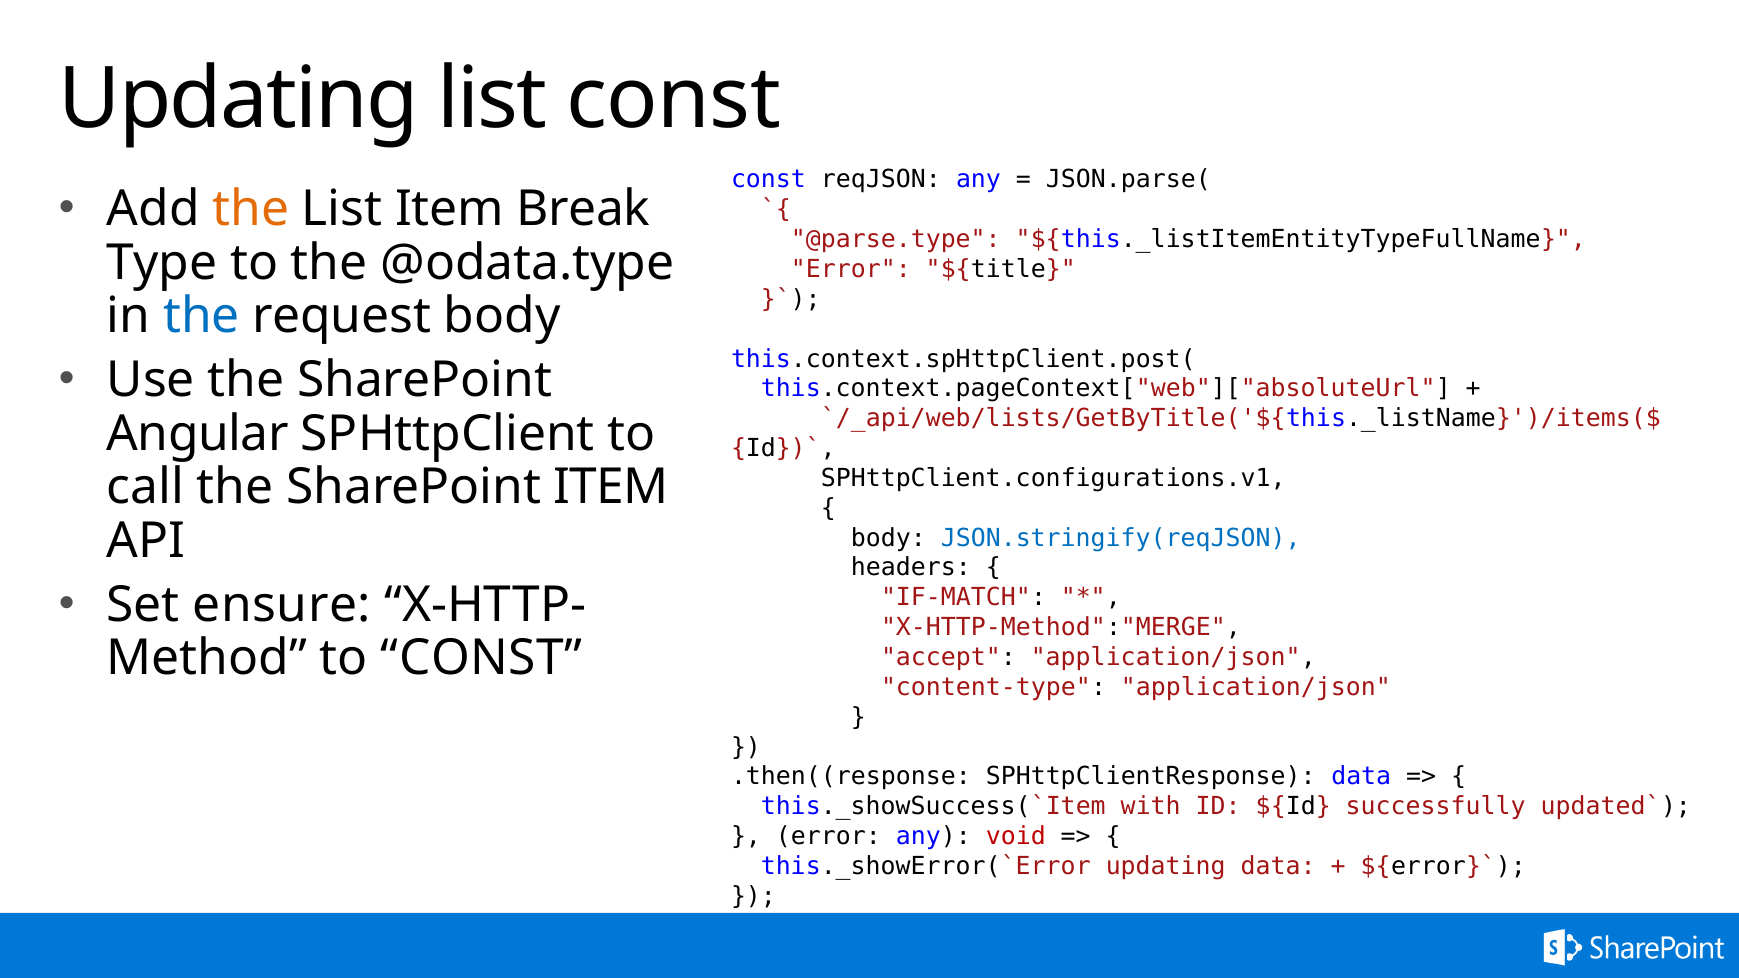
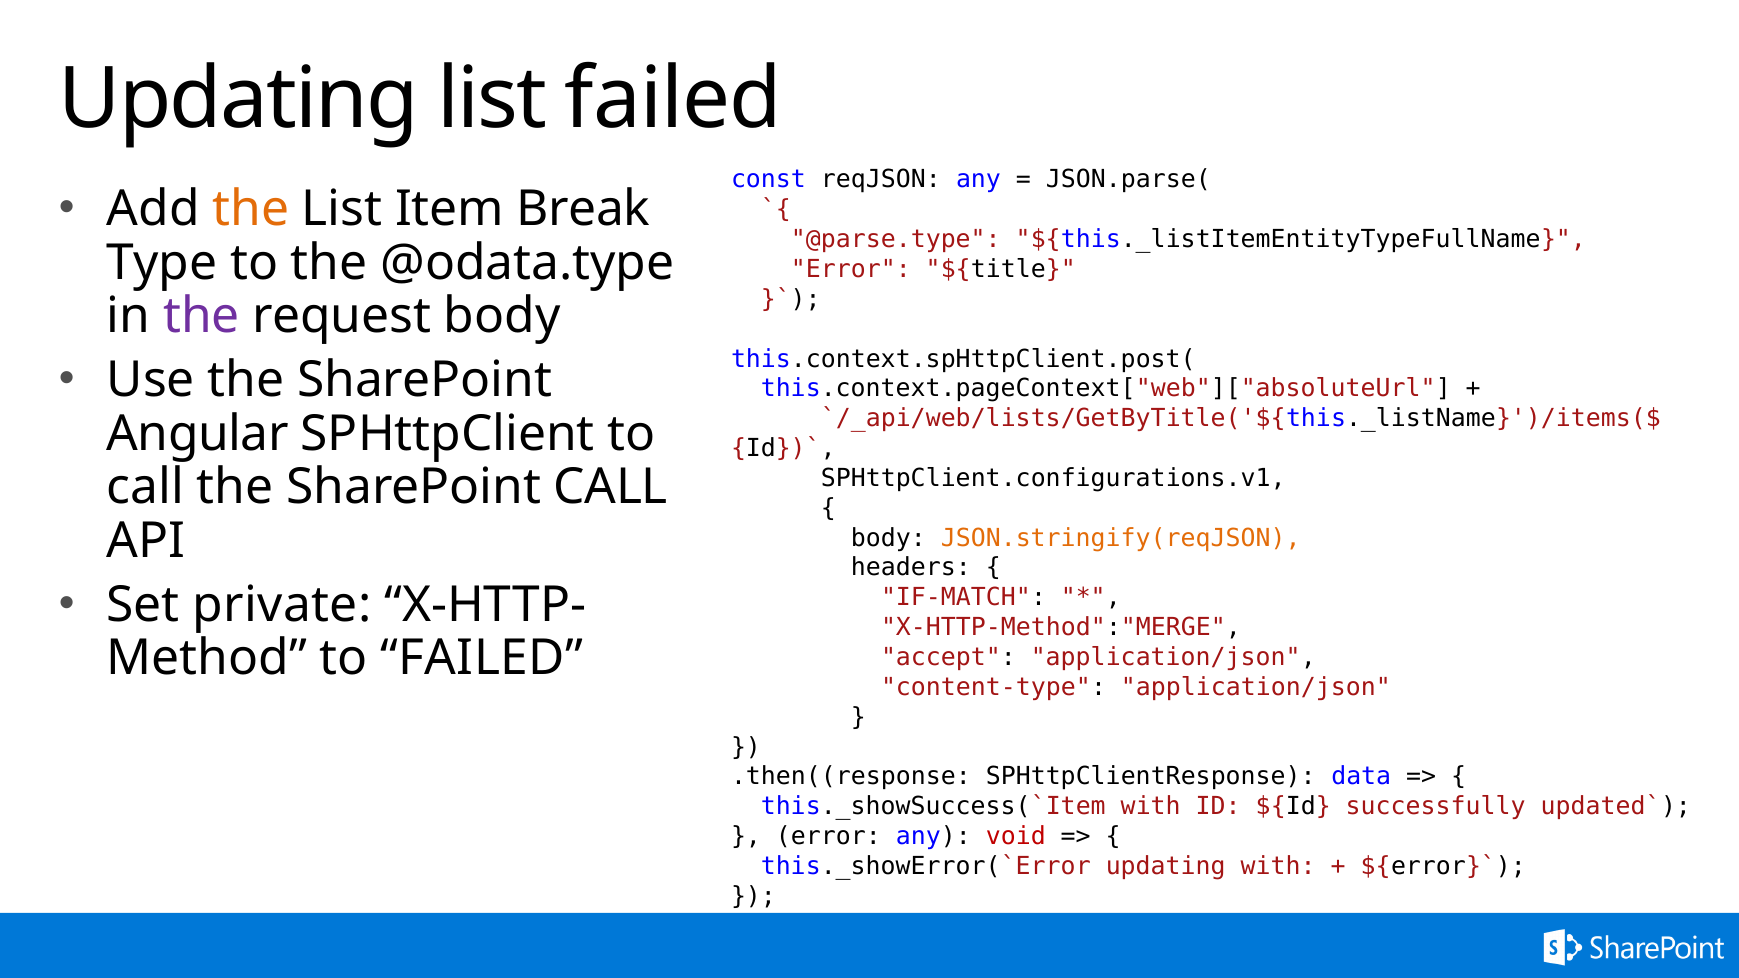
list const: const -> failed
the at (201, 316) colour: blue -> purple
SharePoint ITEM: ITEM -> CALL
JSON.stringify(reqJSON colour: blue -> orange
ensure: ensure -> private
to CONST: CONST -> FAILED
updating data: data -> with
